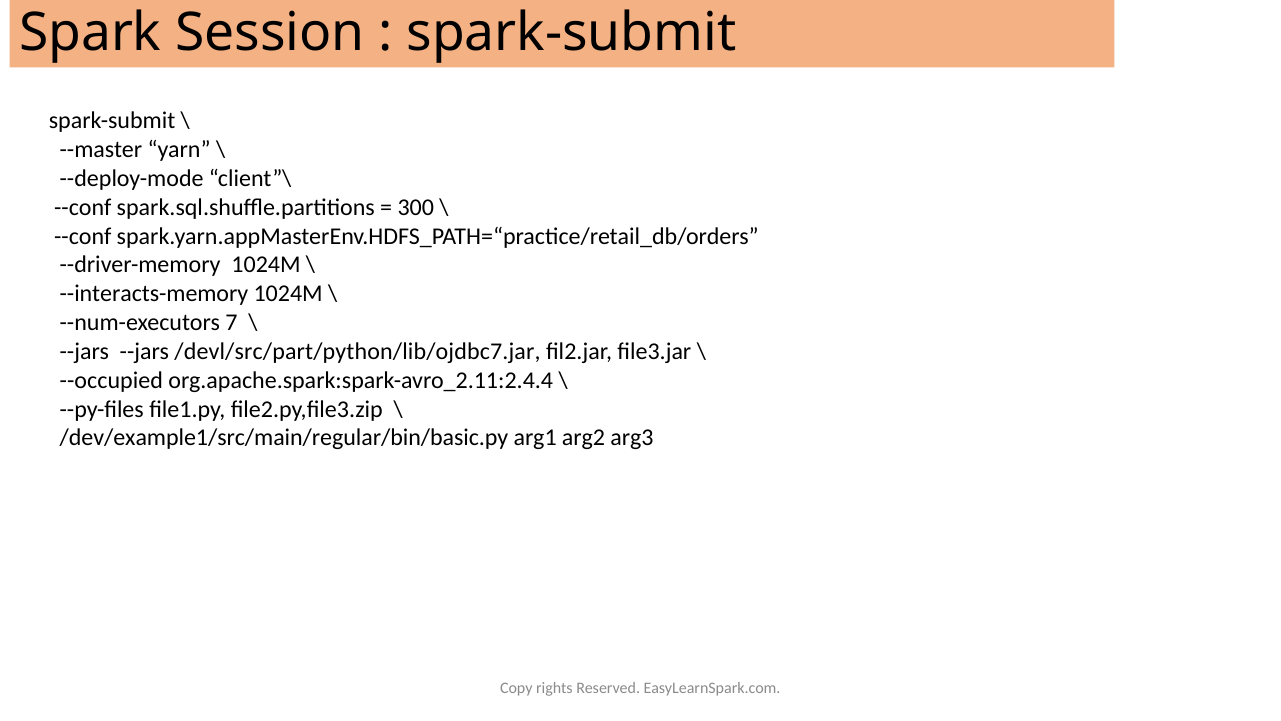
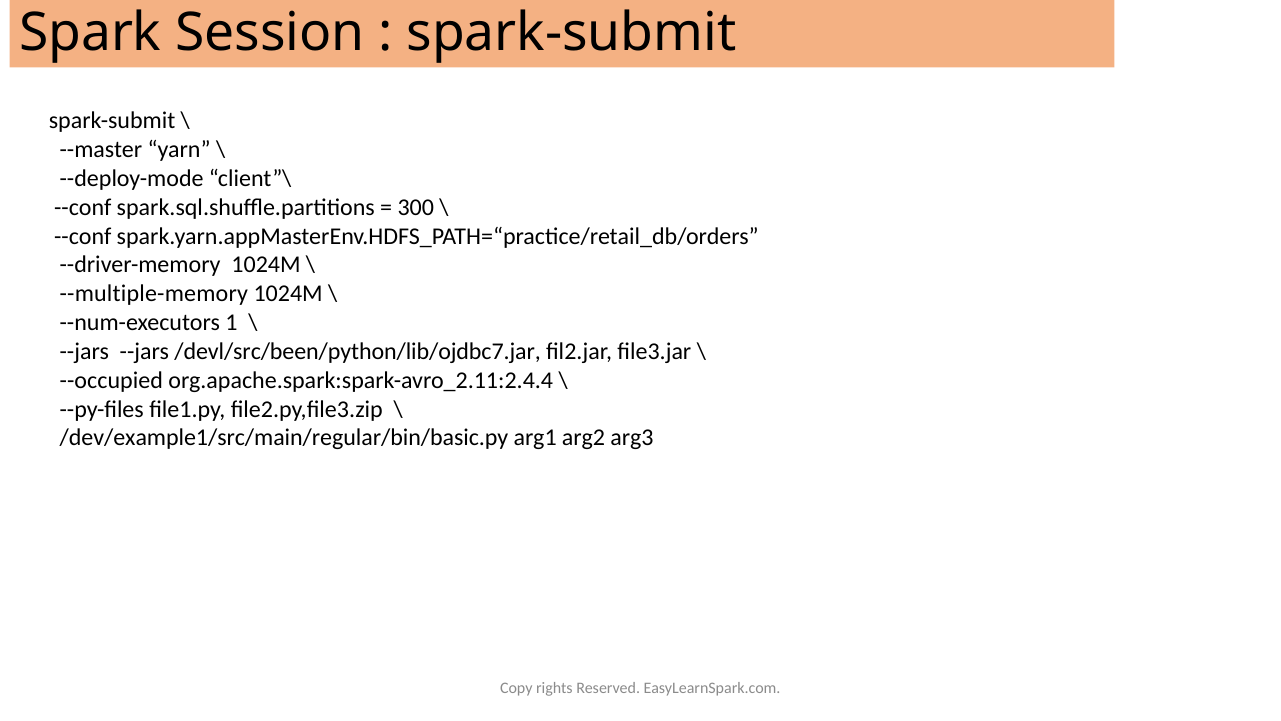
--interacts-memory: --interacts-memory -> --multiple-memory
7: 7 -> 1
/devl/src/part/python/lib/ojdbc7.jar: /devl/src/part/python/lib/ojdbc7.jar -> /devl/src/been/python/lib/ojdbc7.jar
